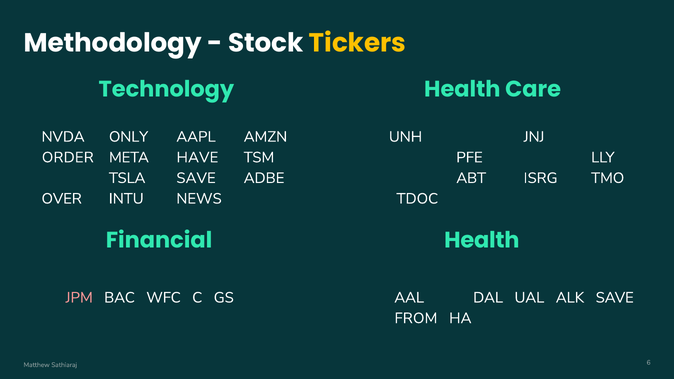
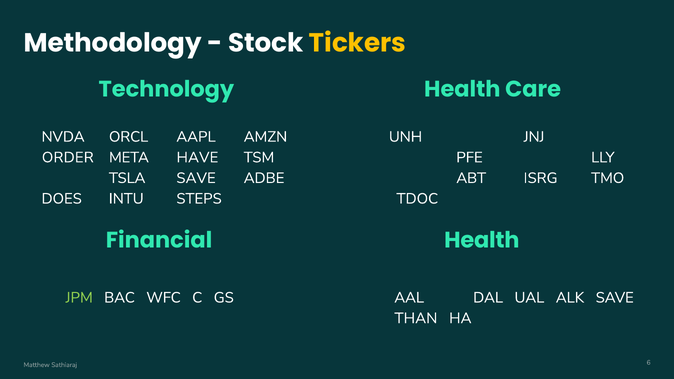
ONLY: ONLY -> ORCL
OVER: OVER -> DOES
NEWS: NEWS -> STEPS
JPM colour: pink -> light green
FROM: FROM -> THAN
